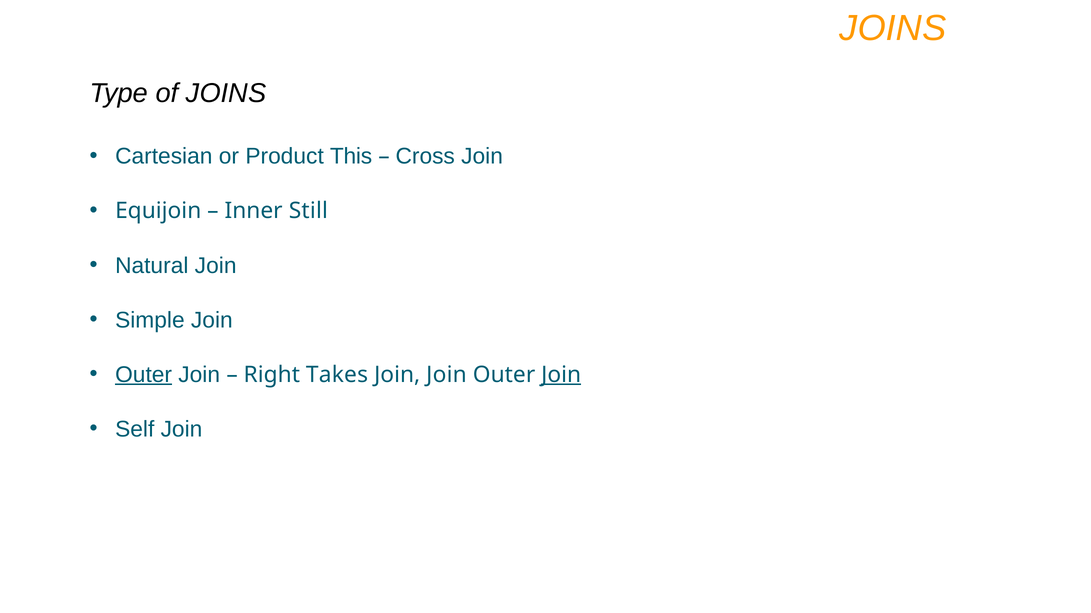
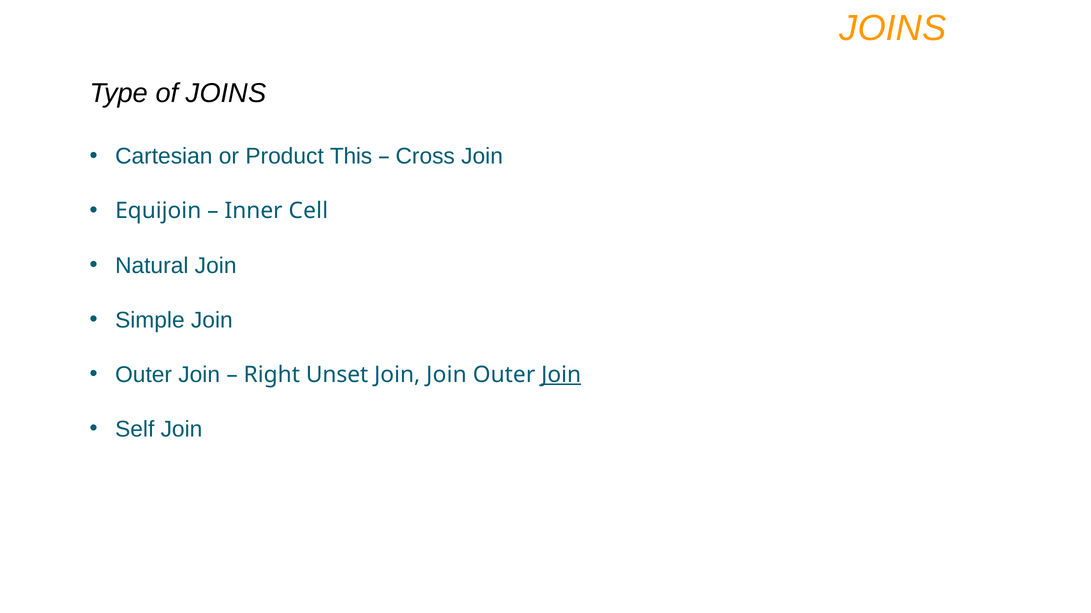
Still: Still -> Cell
Outer at (144, 375) underline: present -> none
Takes: Takes -> Unset
